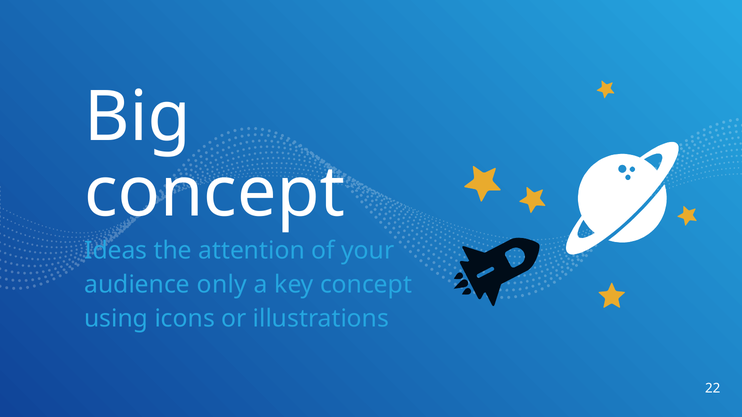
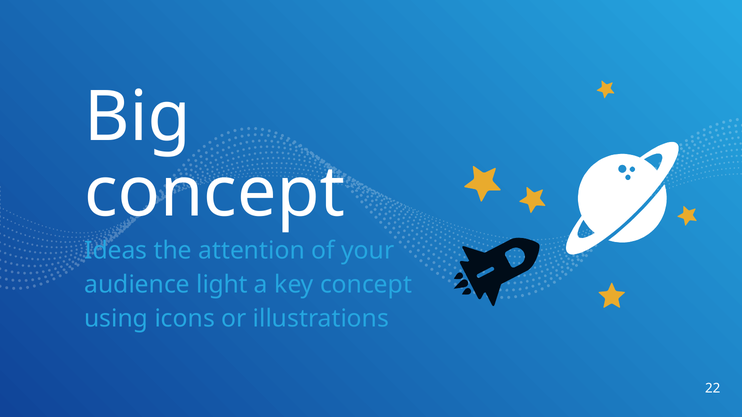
only: only -> light
